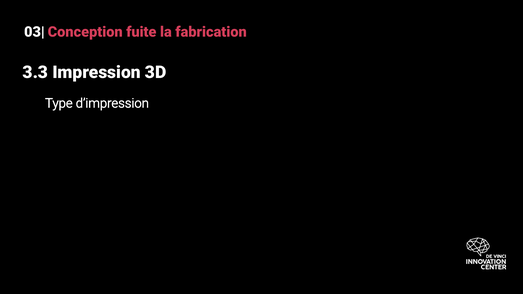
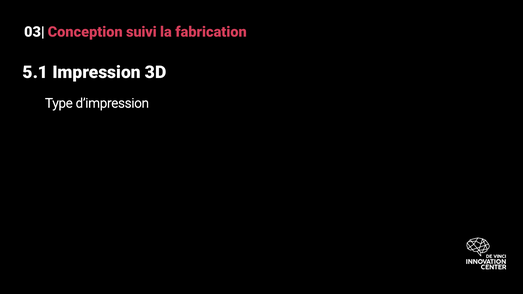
fuite: fuite -> suivi
3.3: 3.3 -> 5.1
